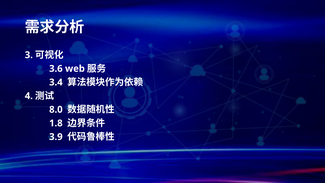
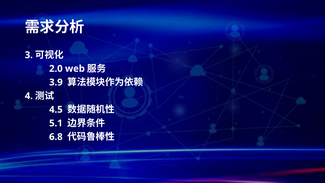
3.6: 3.6 -> 2.0
3.4: 3.4 -> 3.9
8.0: 8.0 -> 4.5
1.8: 1.8 -> 5.1
3.9: 3.9 -> 6.8
